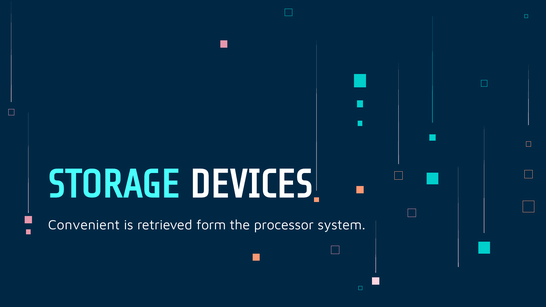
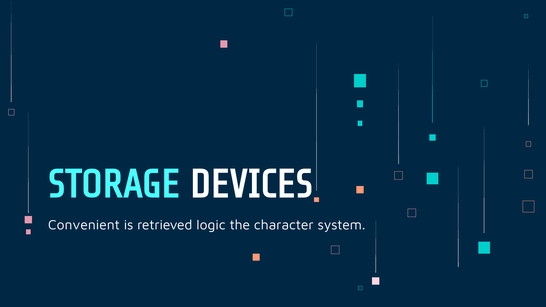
form: form -> logic
processor: processor -> character
